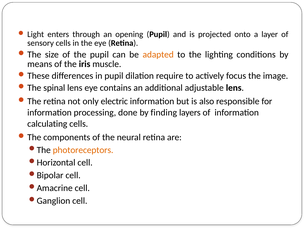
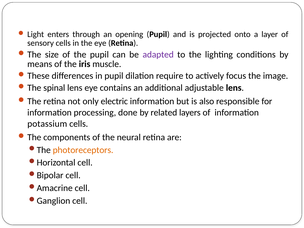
adapted colour: orange -> purple
finding: finding -> related
calculating: calculating -> potassium
